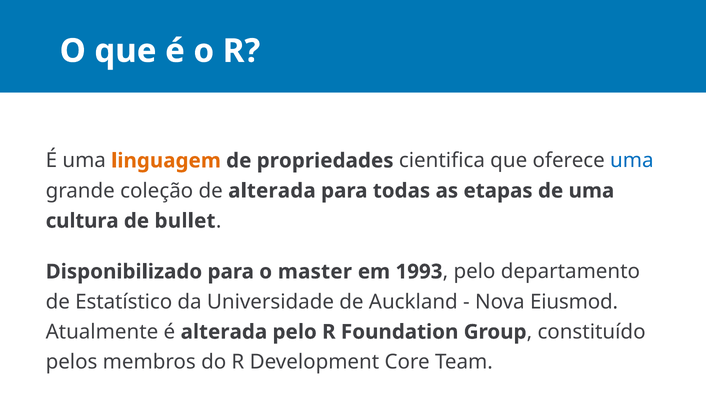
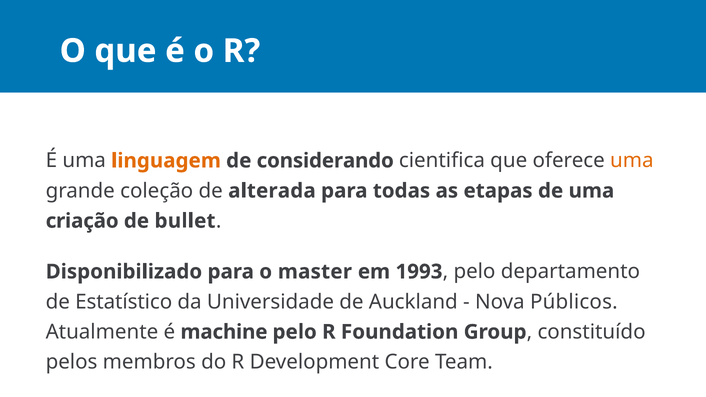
propriedades: propriedades -> considerando
uma at (632, 161) colour: blue -> orange
cultura: cultura -> criação
Eiusmod: Eiusmod -> Públicos
é alterada: alterada -> machine
